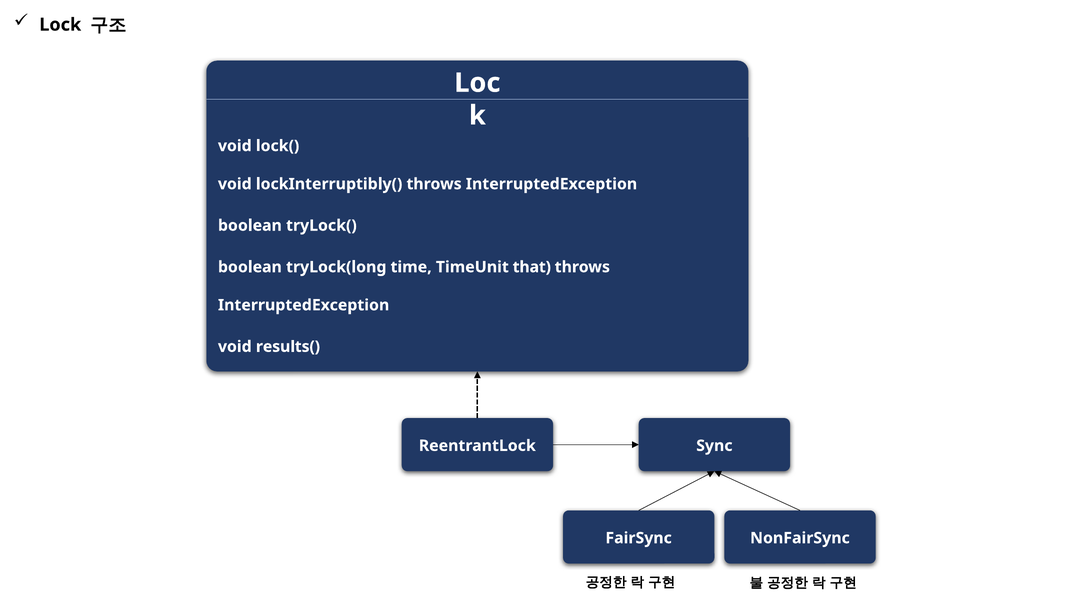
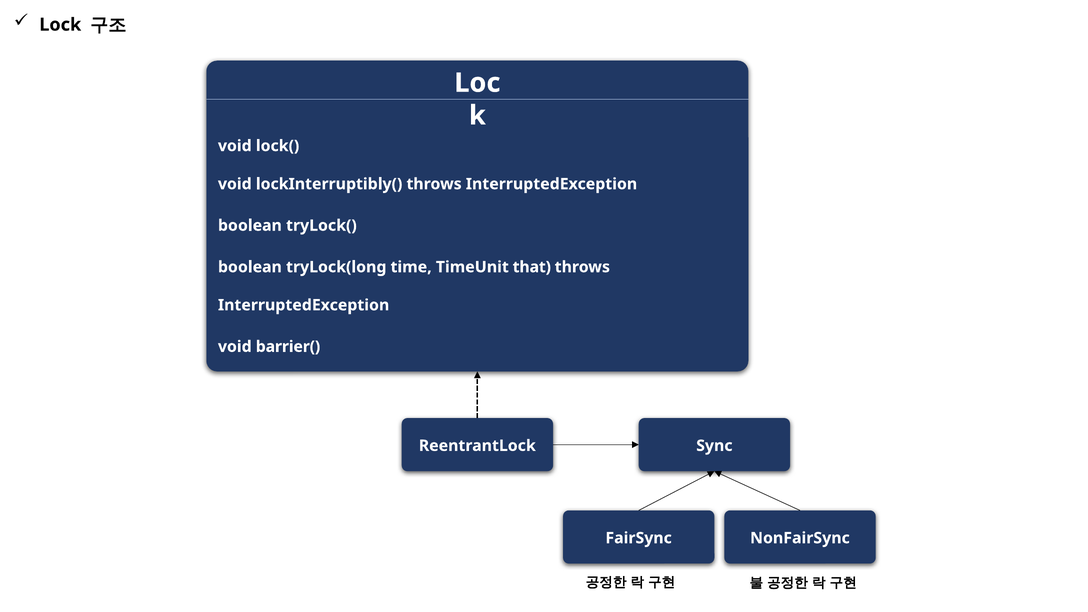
results(: results( -> barrier(
